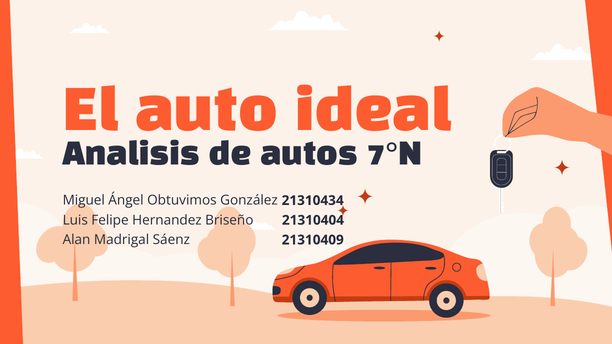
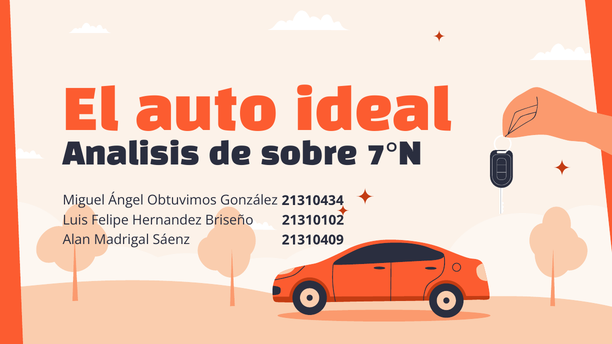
autos: autos -> sobre
21310404: 21310404 -> 21310102
